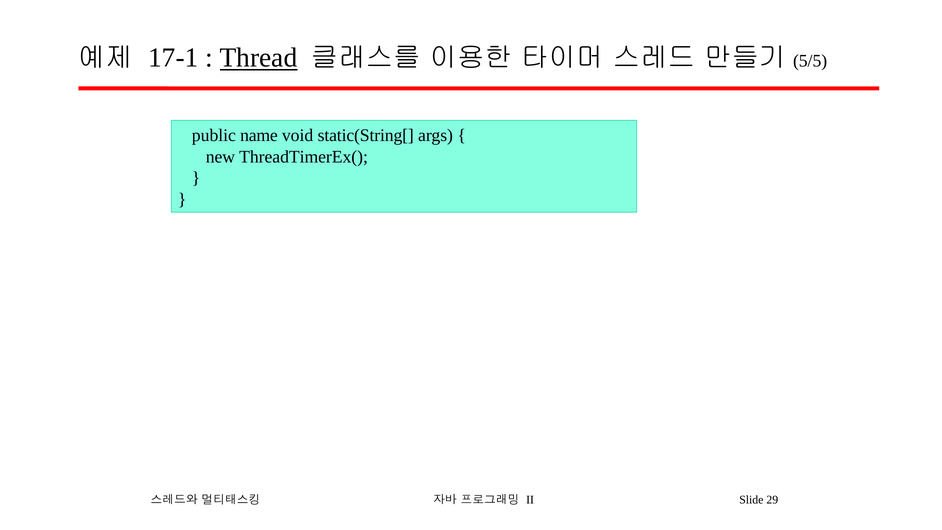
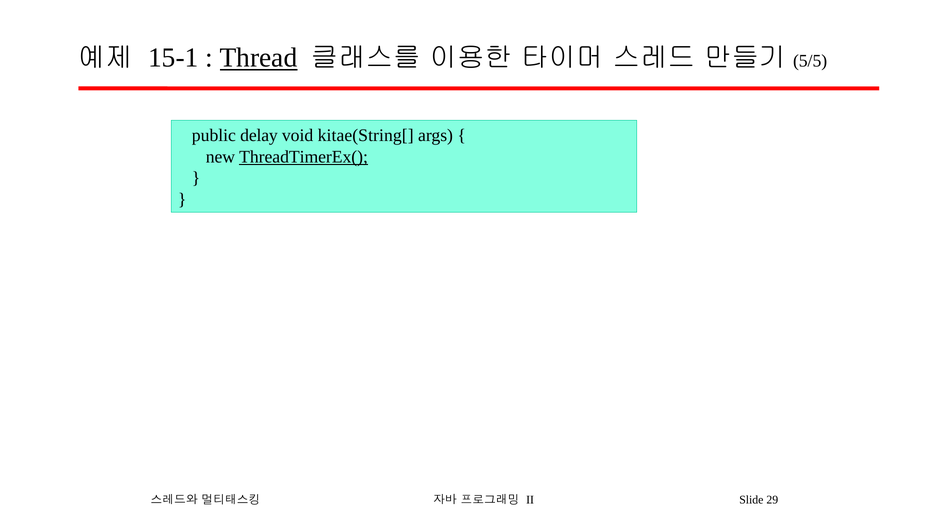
17-1: 17-1 -> 15-1
name: name -> delay
static(String[: static(String[ -> kitae(String[
ThreadTimerEx( underline: none -> present
